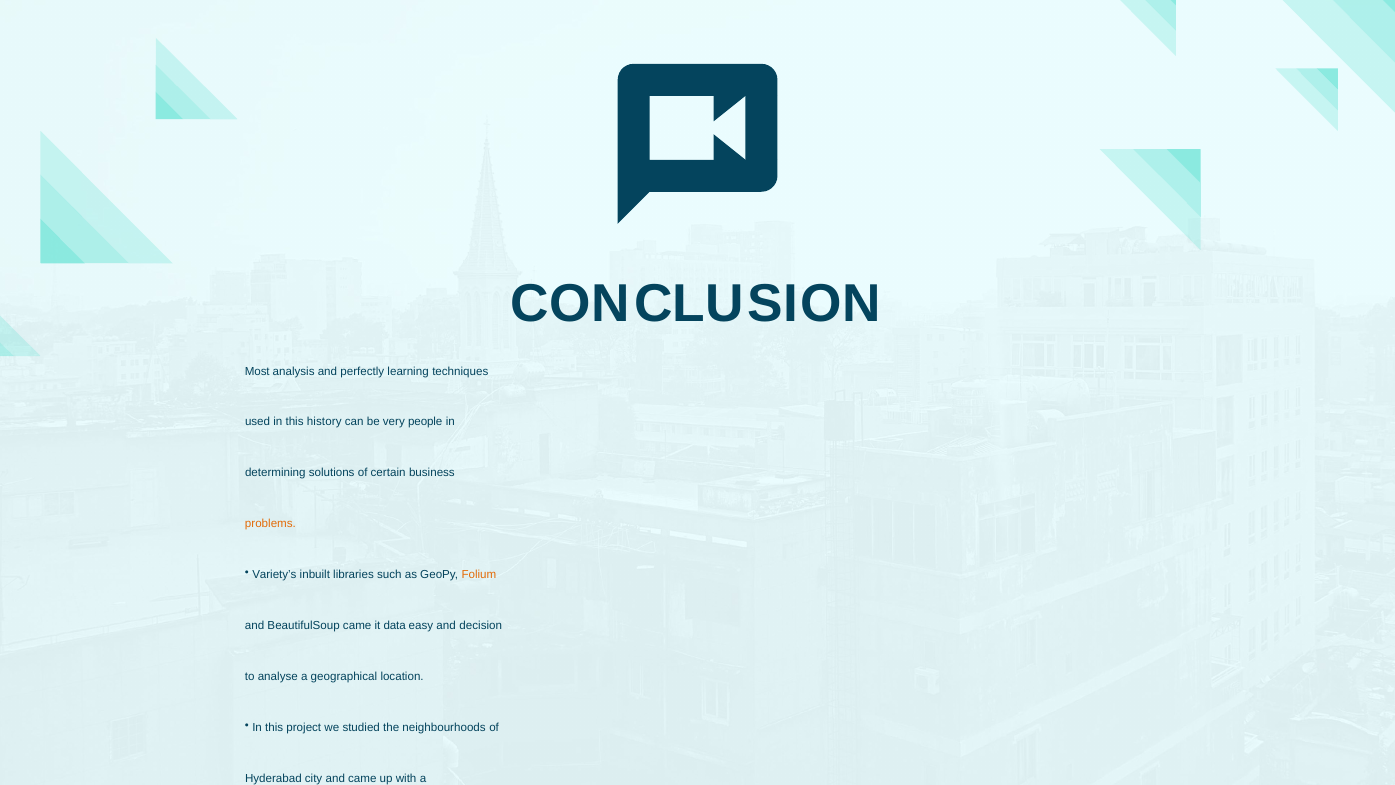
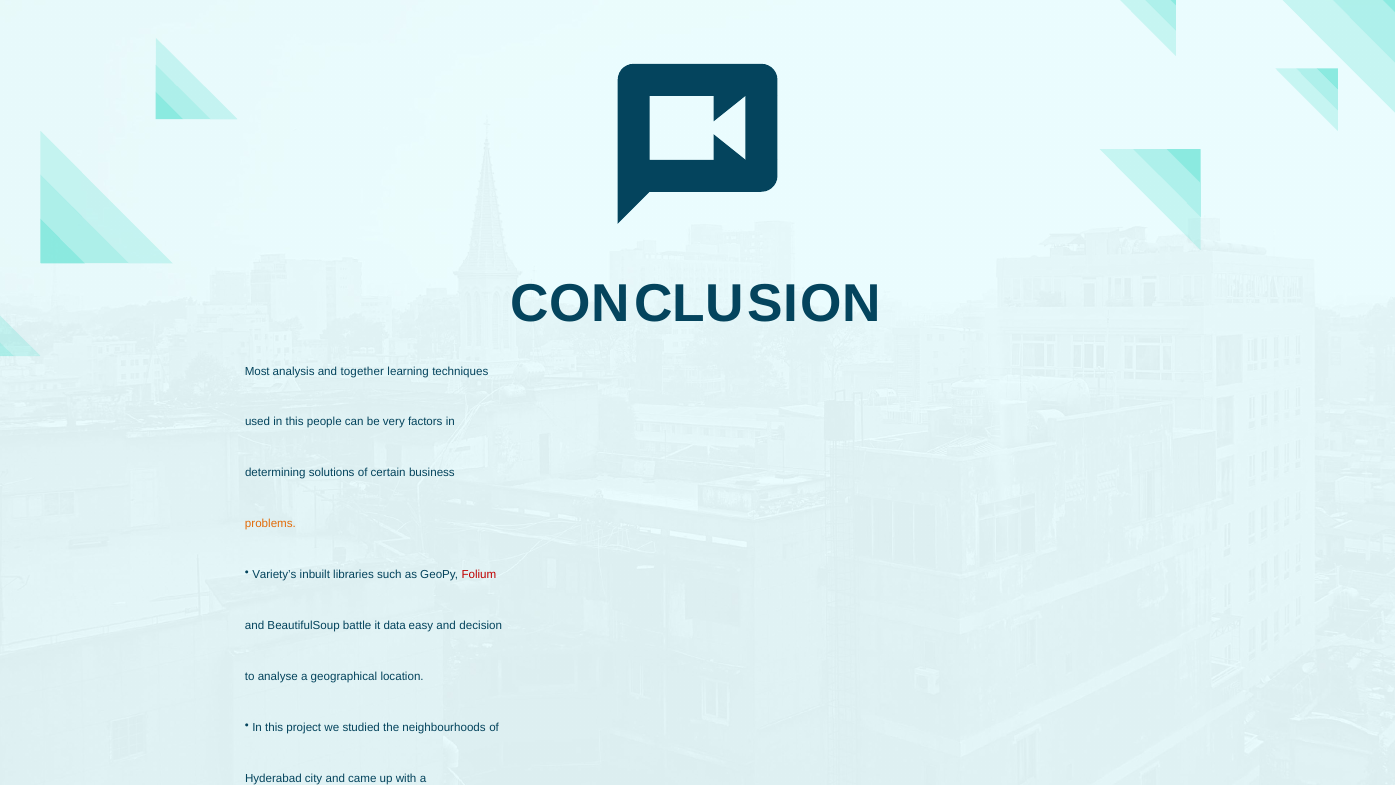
perfectly: perfectly -> together
history: history -> people
people: people -> factors
Folium colour: orange -> red
BeautifulSoup came: came -> battle
